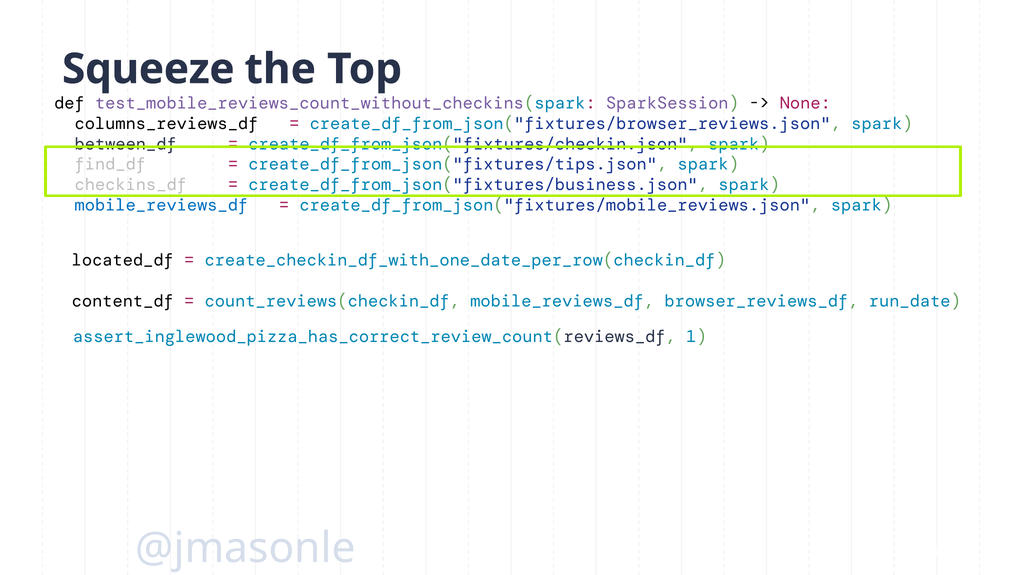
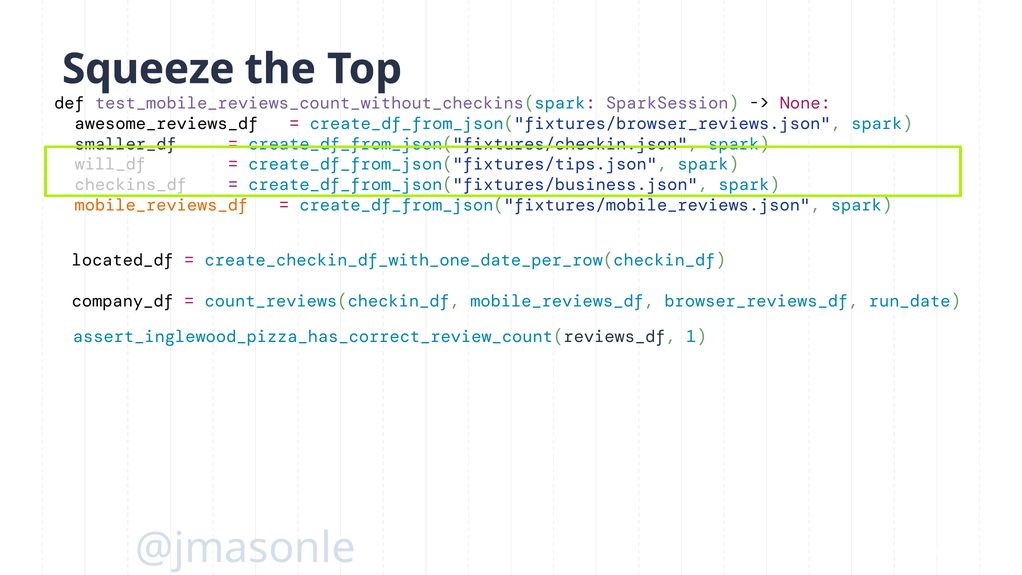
columns_reviews_df: columns_reviews_df -> awesome_reviews_df
between_df: between_df -> smaller_df
find_df: find_df -> will_df
mobile_reviews_df at (161, 205) colour: blue -> orange
content_df: content_df -> company_df
